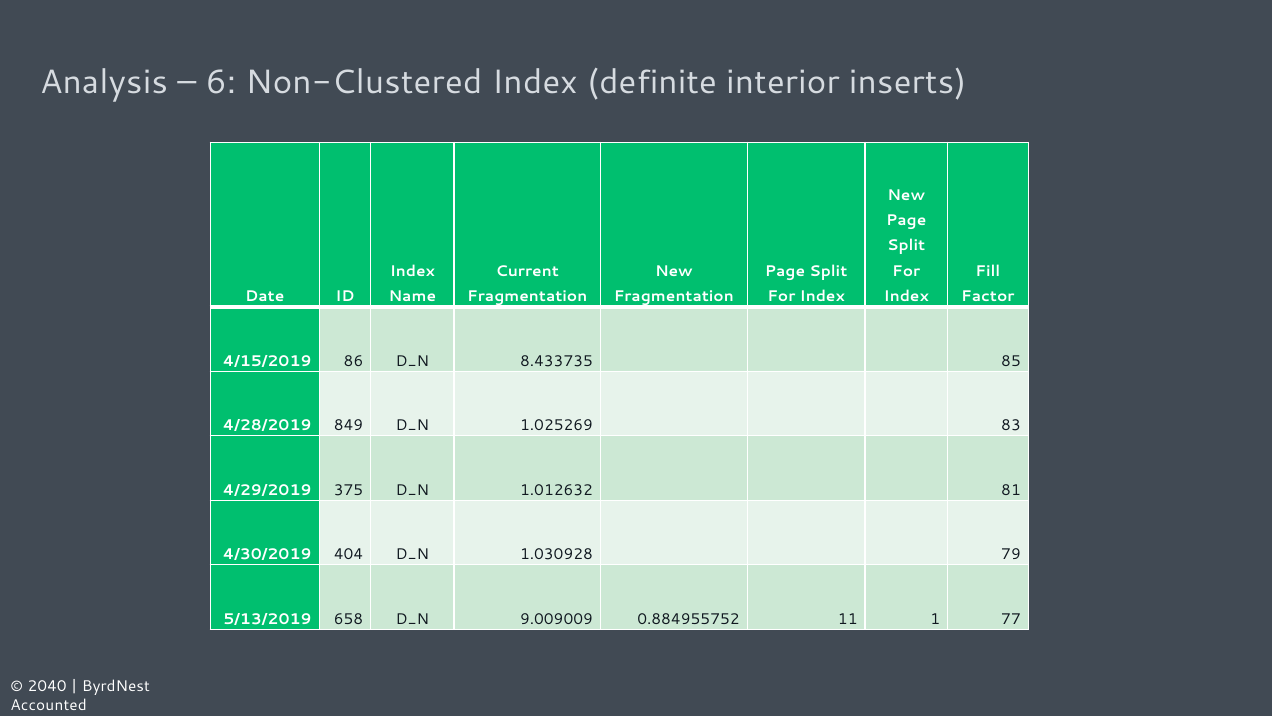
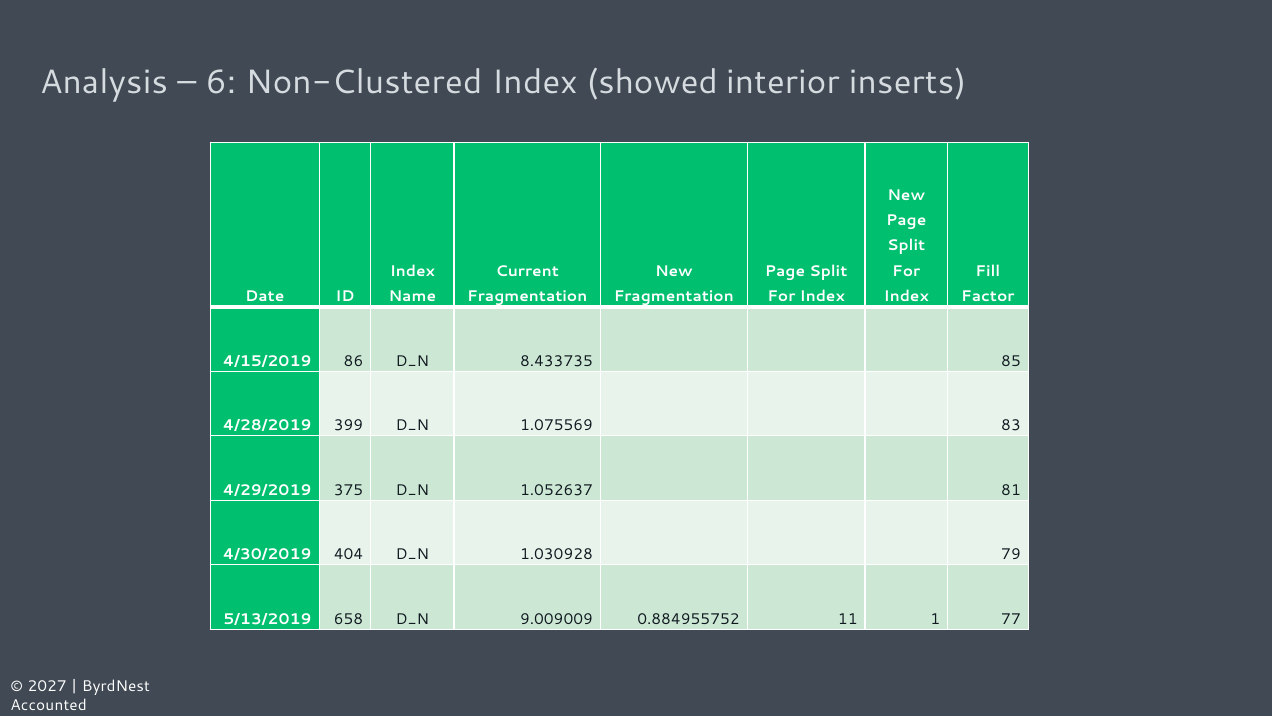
definite: definite -> showed
849: 849 -> 399
1.025269: 1.025269 -> 1.075569
1.012632: 1.012632 -> 1.052637
2040: 2040 -> 2027
